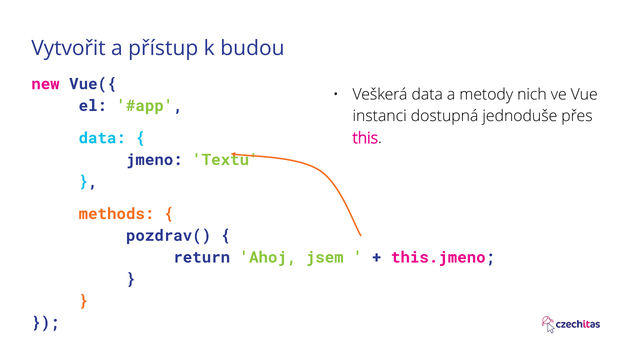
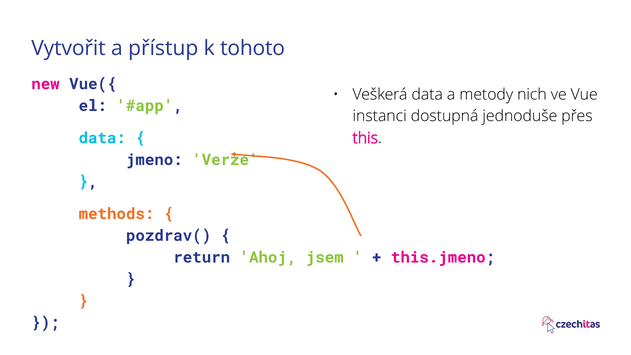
budou: budou -> tohoto
Textu: Textu -> Verze
